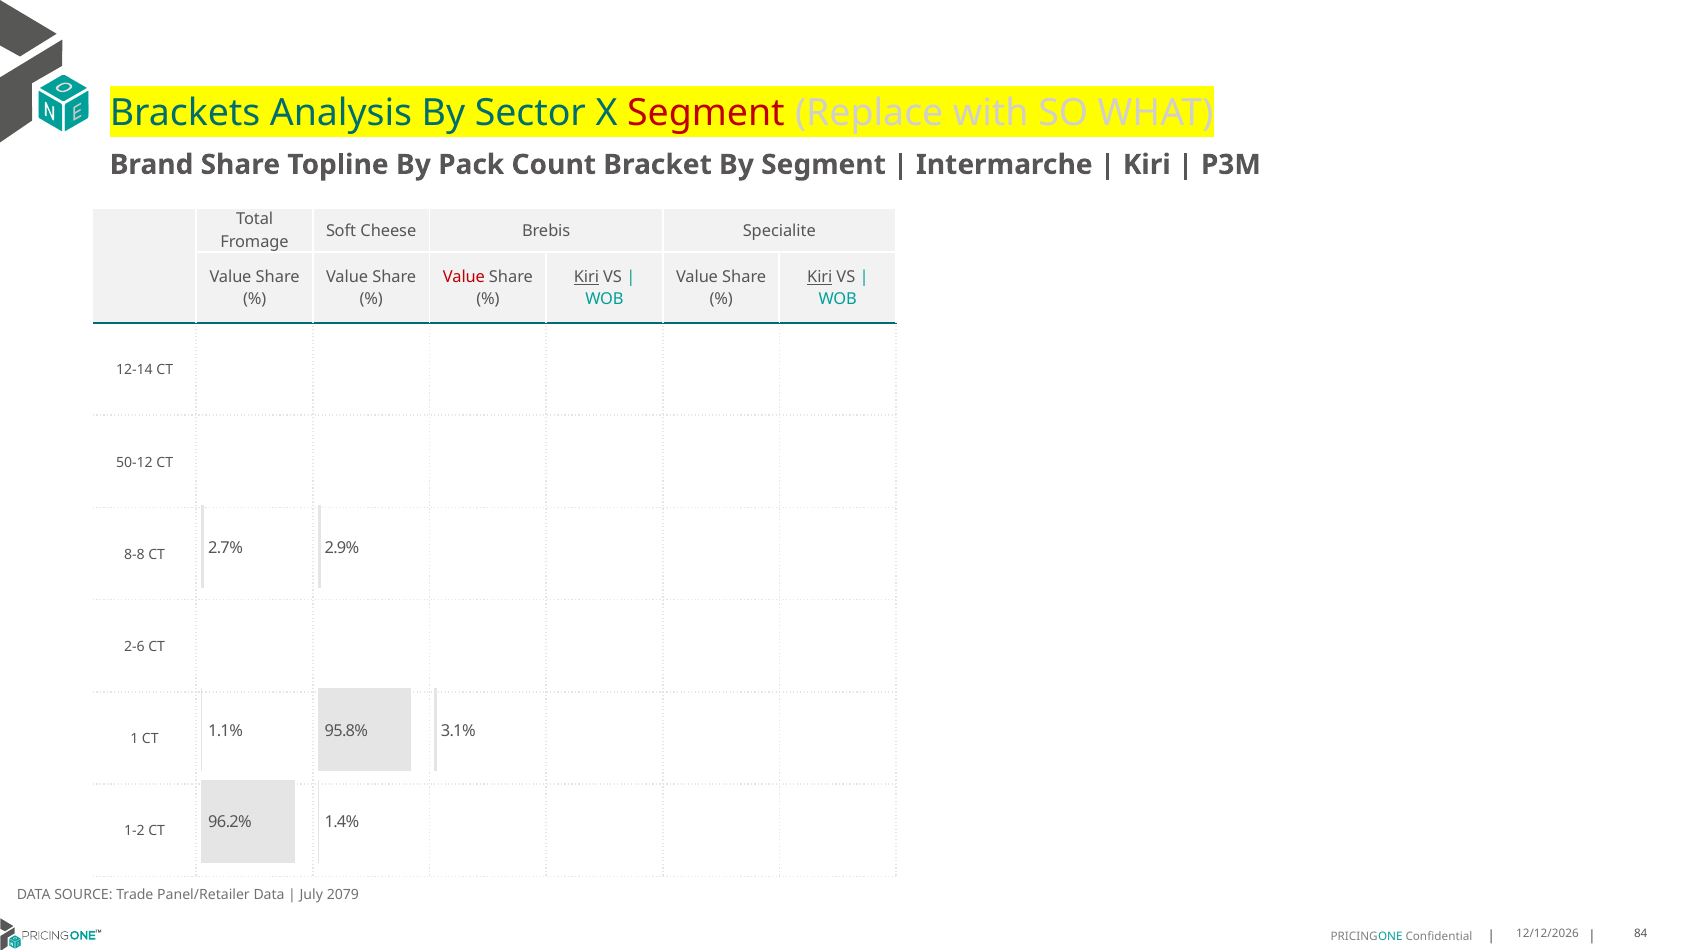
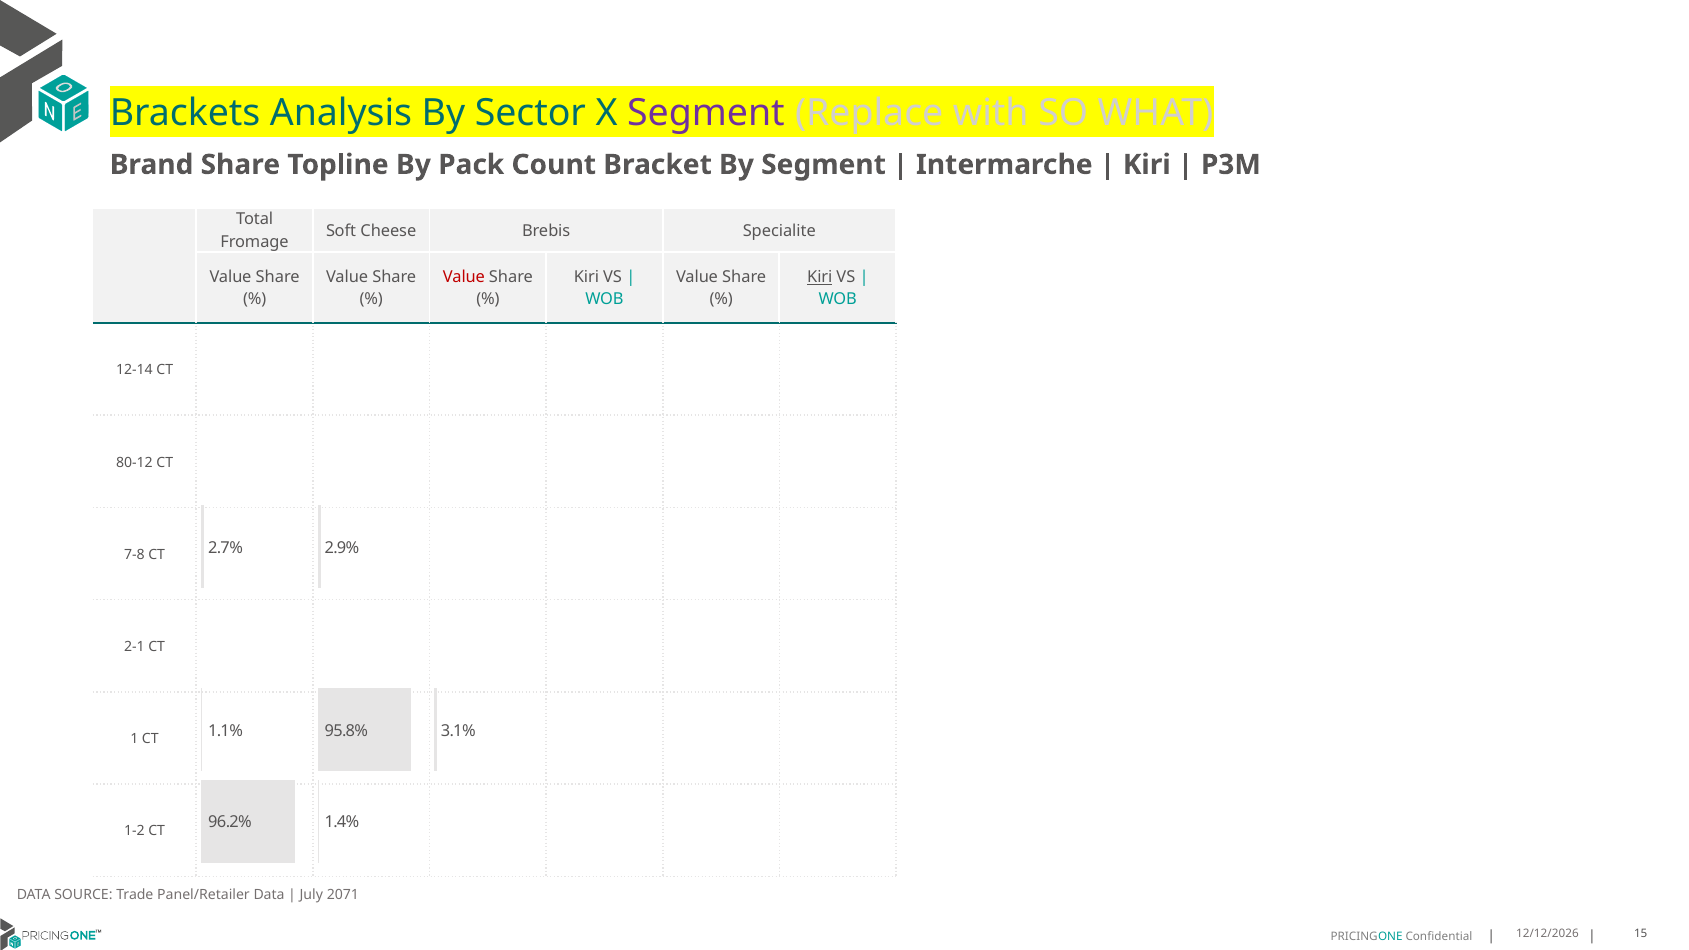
Segment at (706, 114) colour: red -> purple
Kiri at (586, 277) underline: present -> none
50-12: 50-12 -> 80-12
8-8: 8-8 -> 7-8
2-6: 2-6 -> 2-1
2079: 2079 -> 2071
84: 84 -> 15
